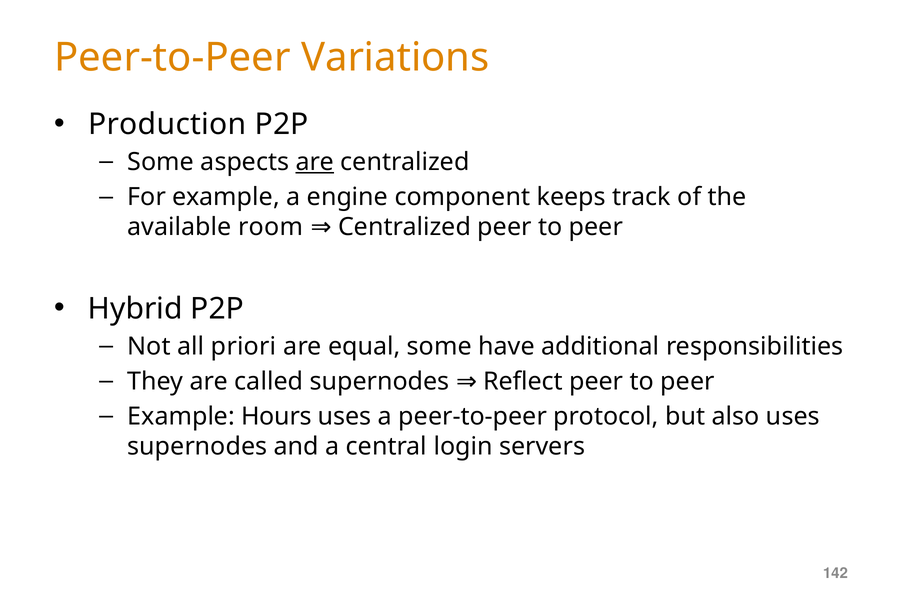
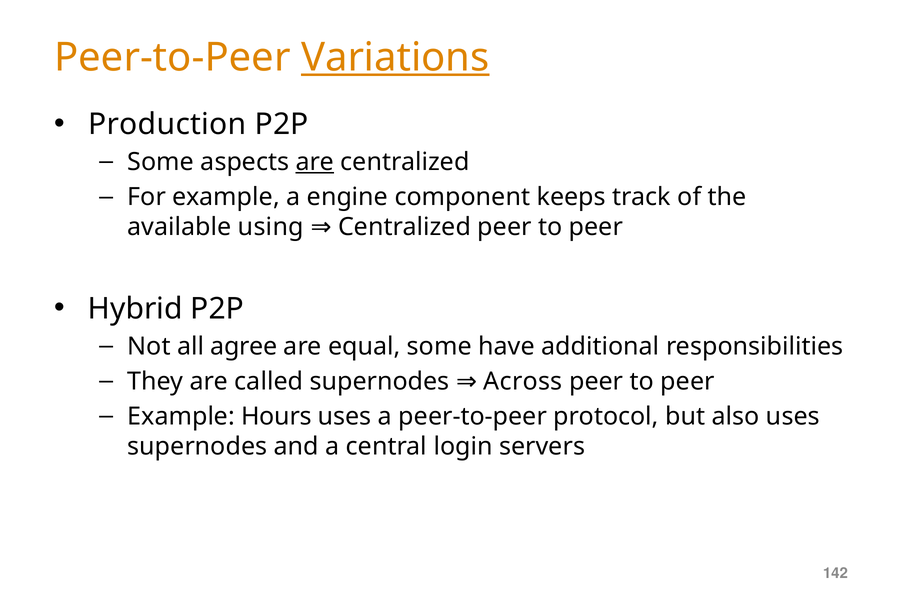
Variations underline: none -> present
room: room -> using
priori: priori -> agree
Reflect: Reflect -> Across
